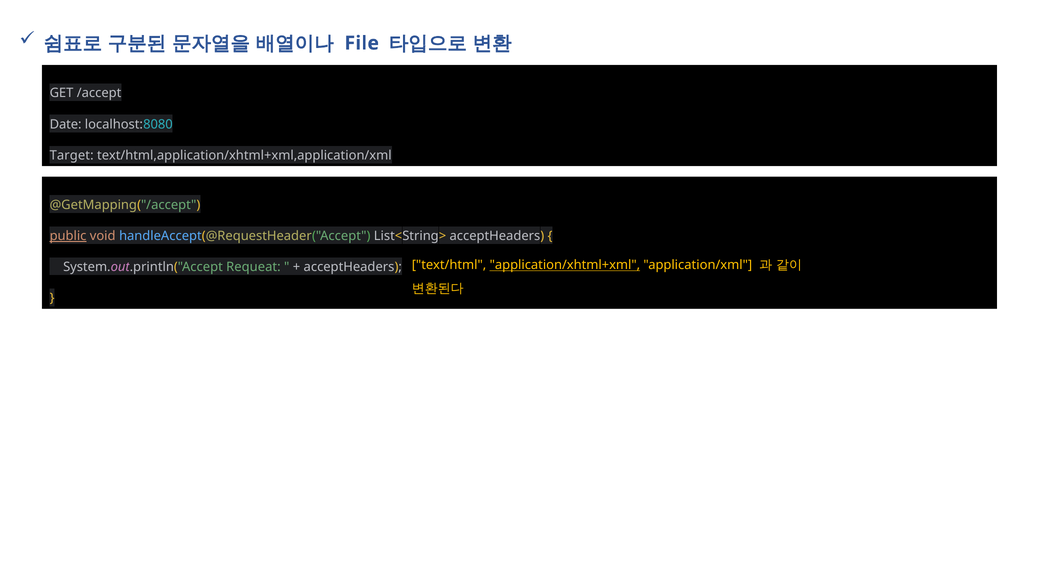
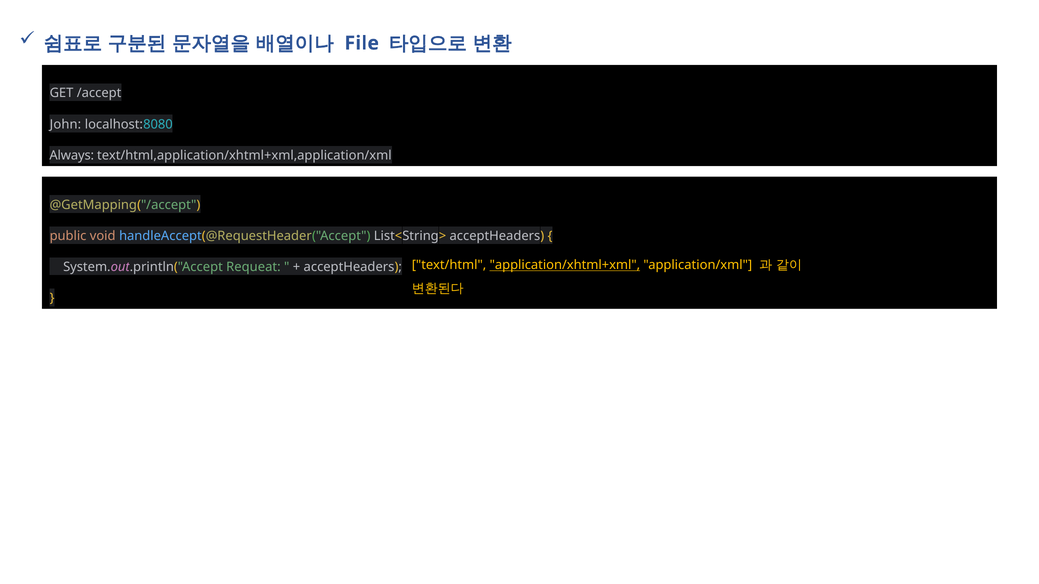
Date: Date -> John
Target: Target -> Always
public underline: present -> none
